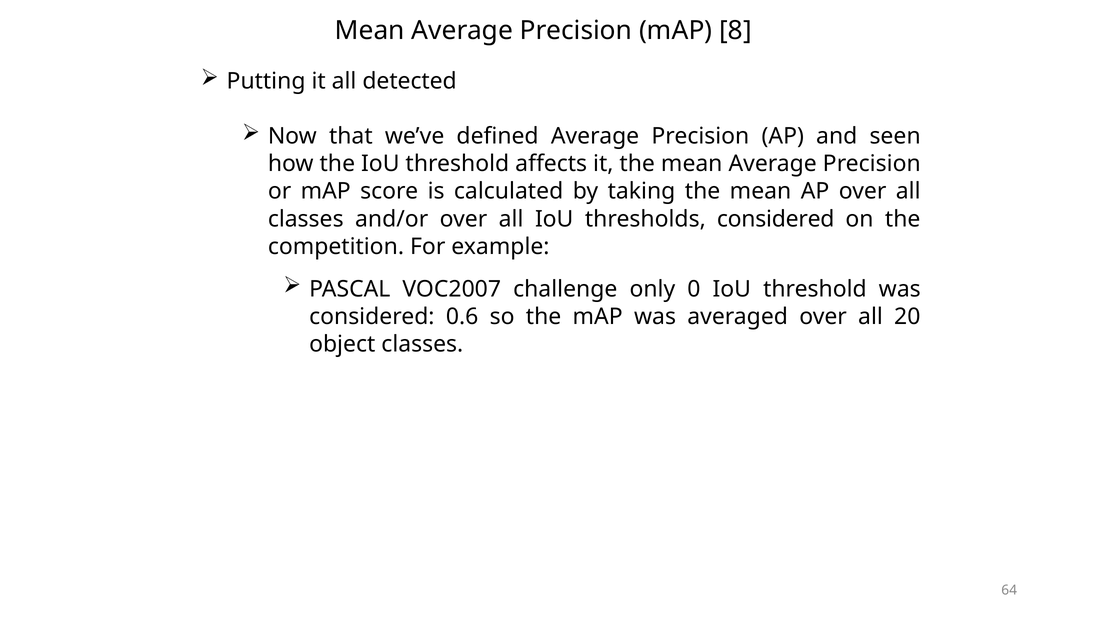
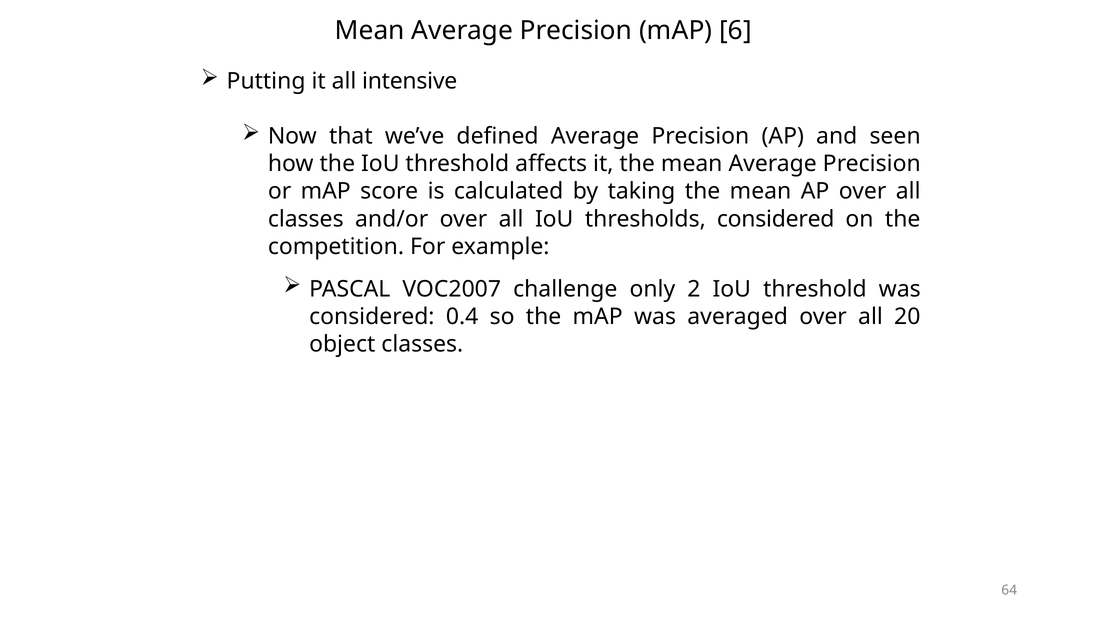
8: 8 -> 6
detected: detected -> intensive
0: 0 -> 2
0.6: 0.6 -> 0.4
